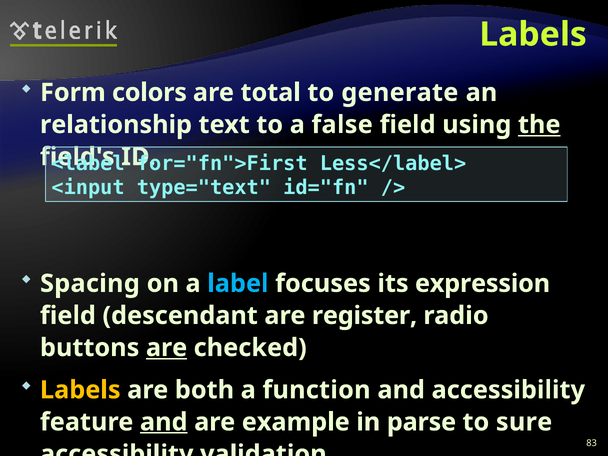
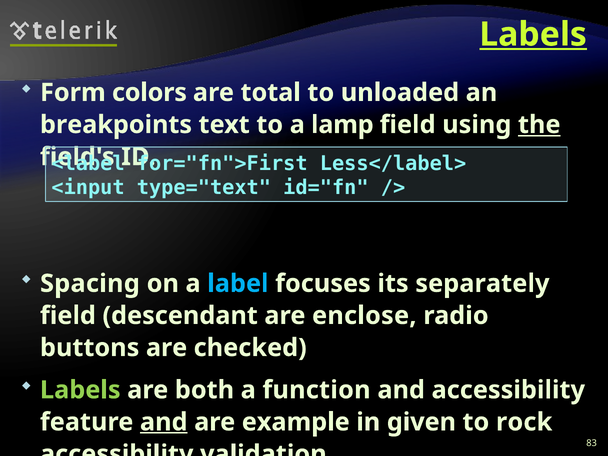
Labels at (533, 34) underline: none -> present
generate: generate -> unloaded
relationship: relationship -> breakpoints
false: false -> lamp
expression: expression -> separately
register: register -> enclose
are at (167, 348) underline: present -> none
Labels at (80, 390) colour: yellow -> light green
parse: parse -> given
sure: sure -> rock
